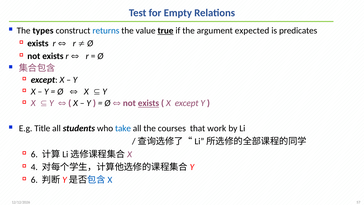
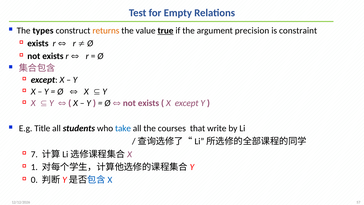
returns colour: blue -> orange
expected: expected -> precision
predicates: predicates -> constraint
exists at (148, 103) underline: present -> none
work: work -> write
6 at (34, 154): 6 -> 7
4: 4 -> 1
6 at (34, 180): 6 -> 0
